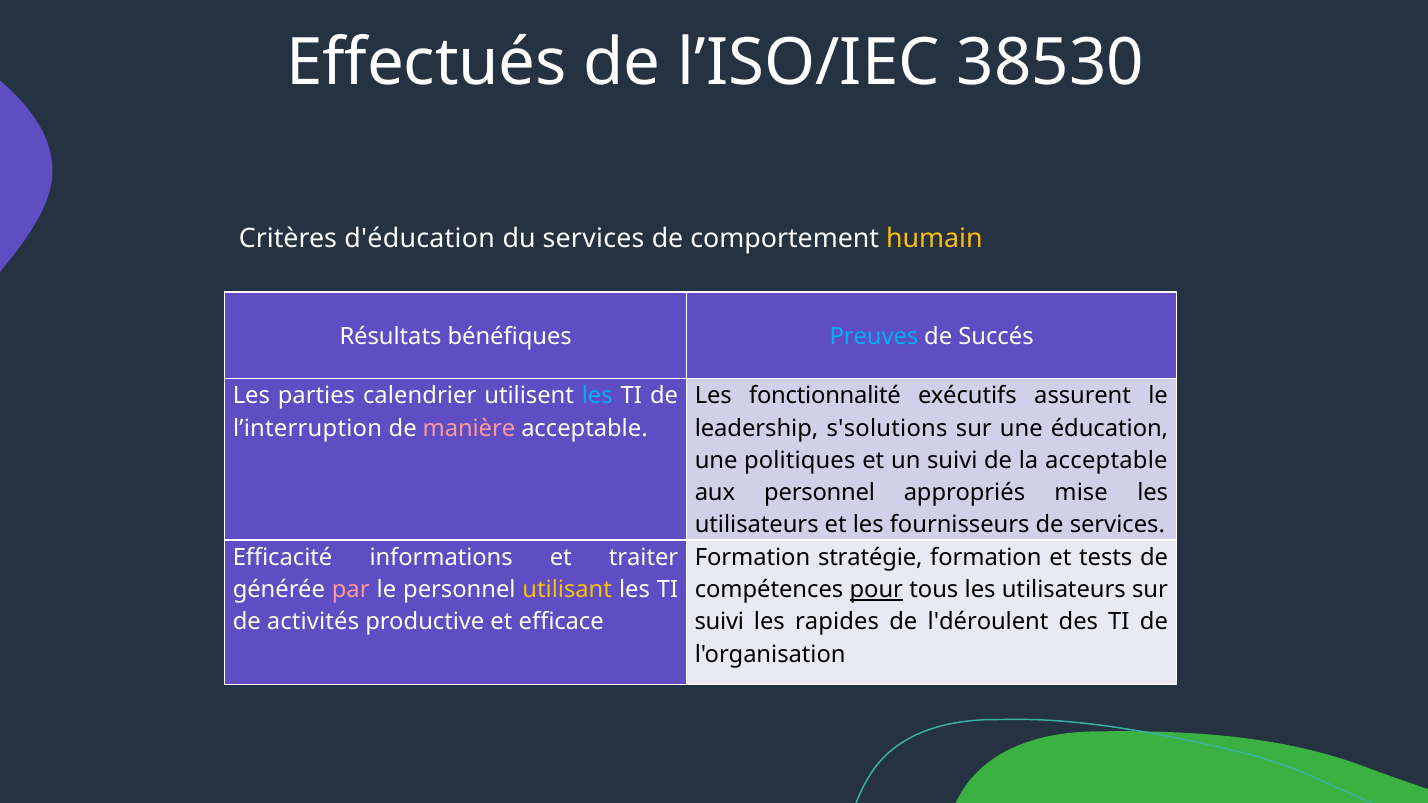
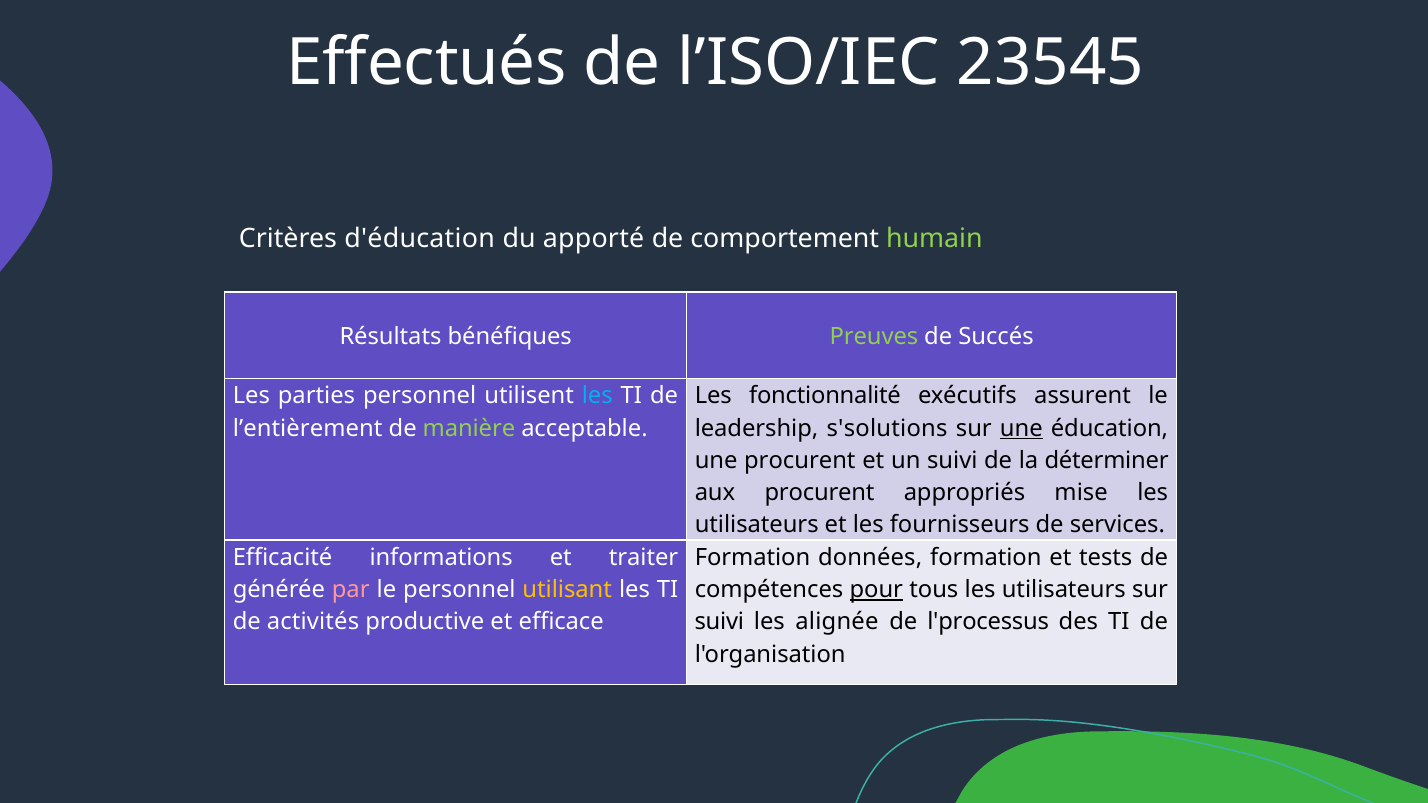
38530: 38530 -> 23545
du services: services -> apporté
humain colour: yellow -> light green
Preuves colour: light blue -> light green
parties calendrier: calendrier -> personnel
l’interruption: l’interruption -> l’entièrement
manière colour: pink -> light green
une at (1021, 428) underline: none -> present
une politiques: politiques -> procurent
la acceptable: acceptable -> déterminer
aux personnel: personnel -> procurent
stratégie: stratégie -> données
rapides: rapides -> alignée
l'déroulent: l'déroulent -> l'processus
